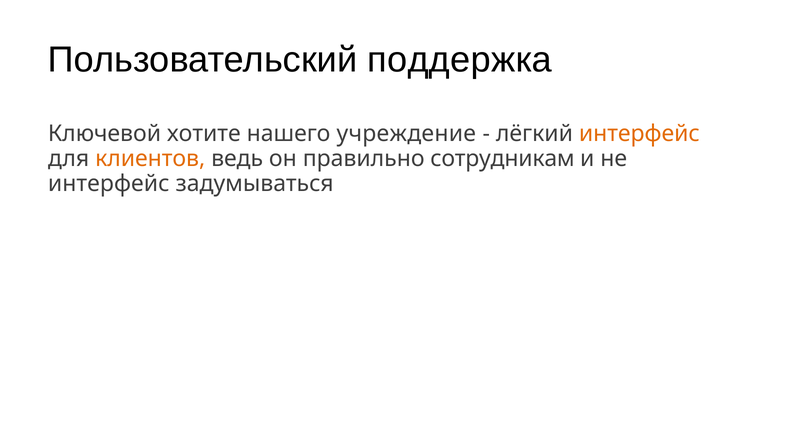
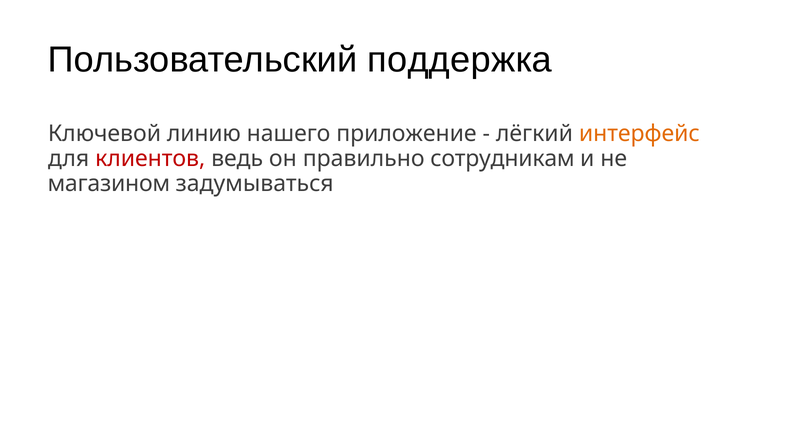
хотите: хотите -> линию
учреждение: учреждение -> приложение
клиентов colour: orange -> red
интерфейс at (109, 183): интерфейс -> магазином
